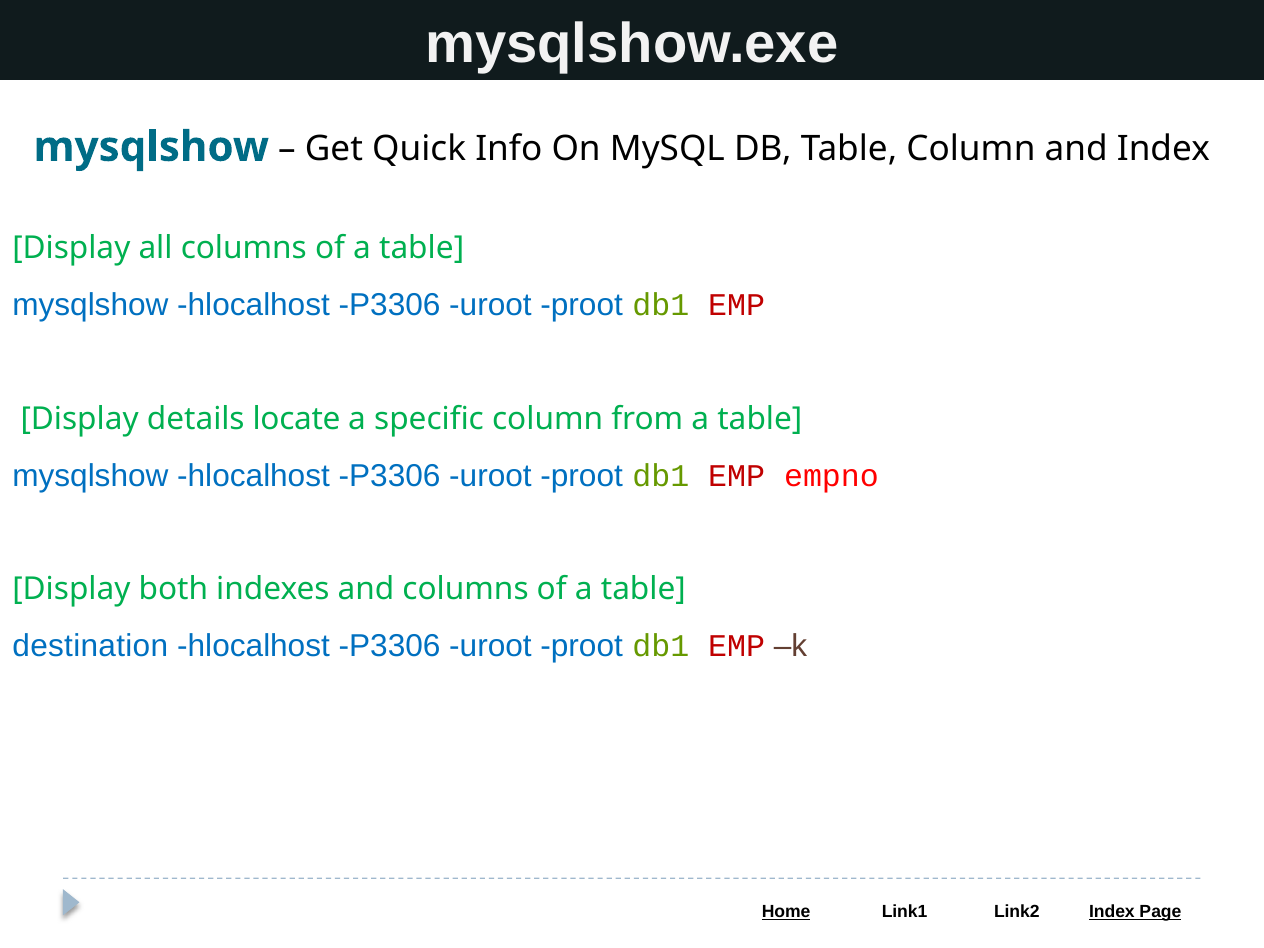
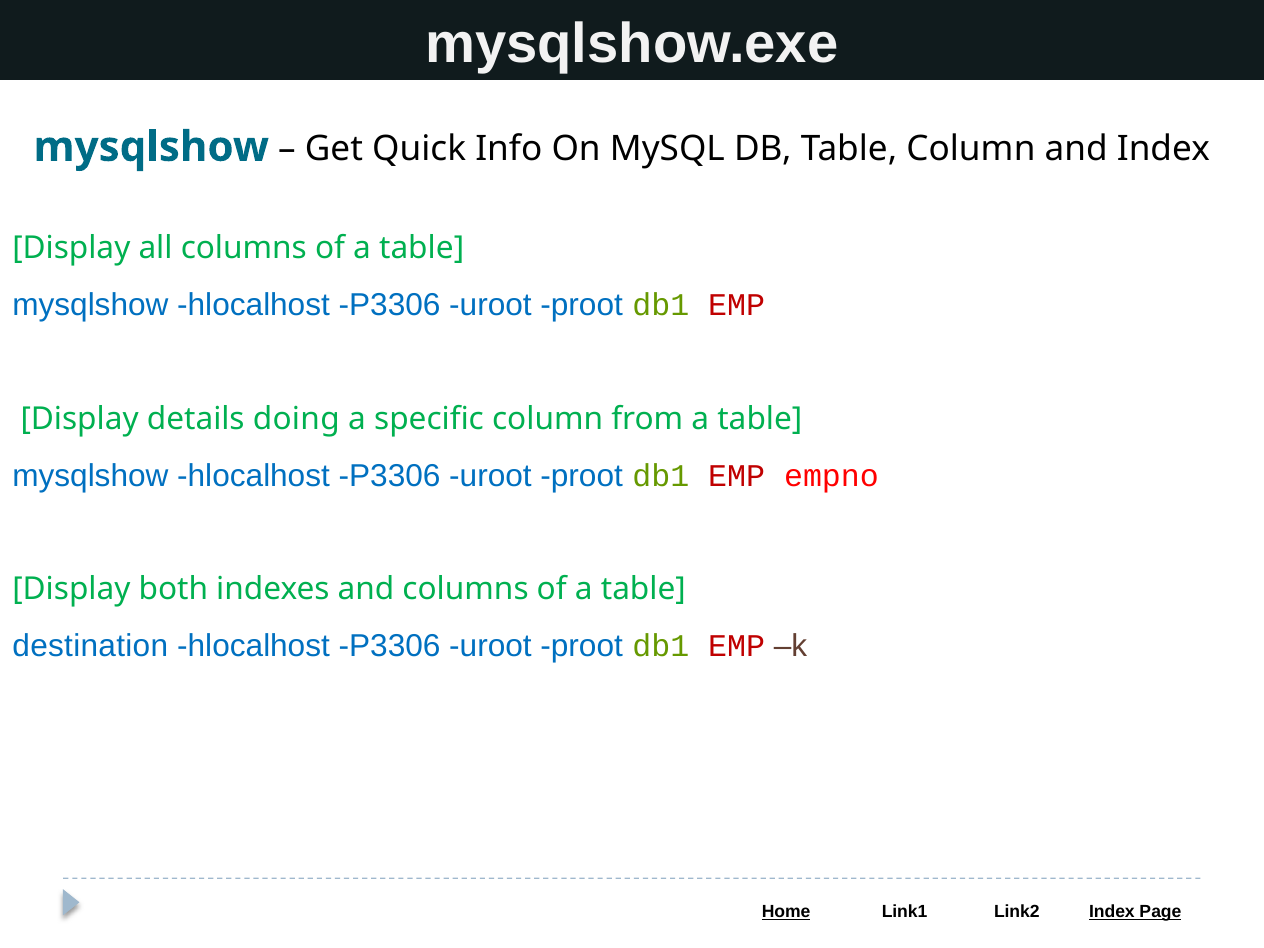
locate: locate -> doing
